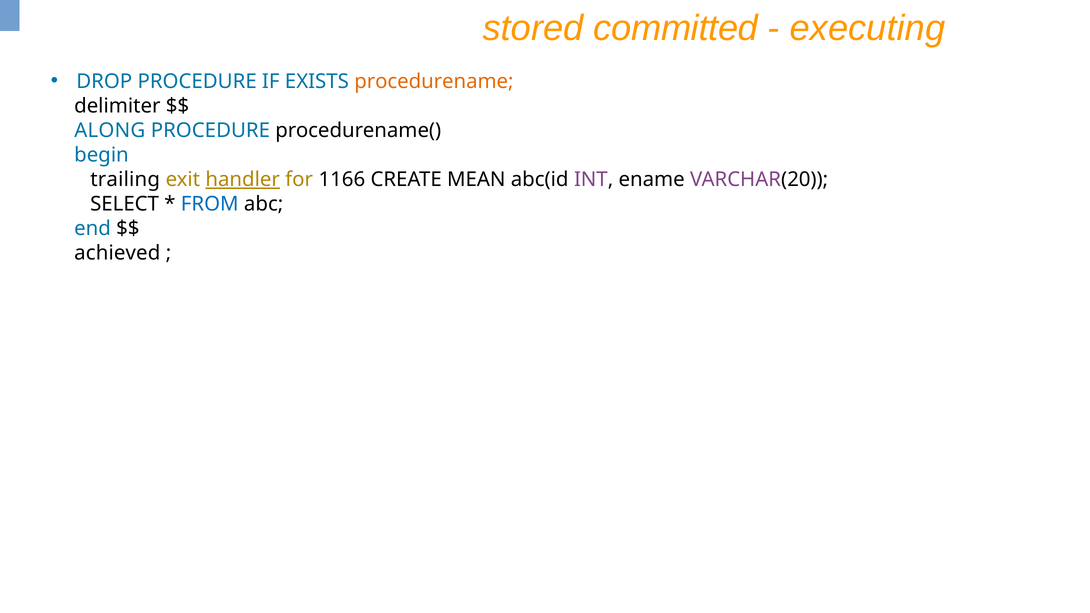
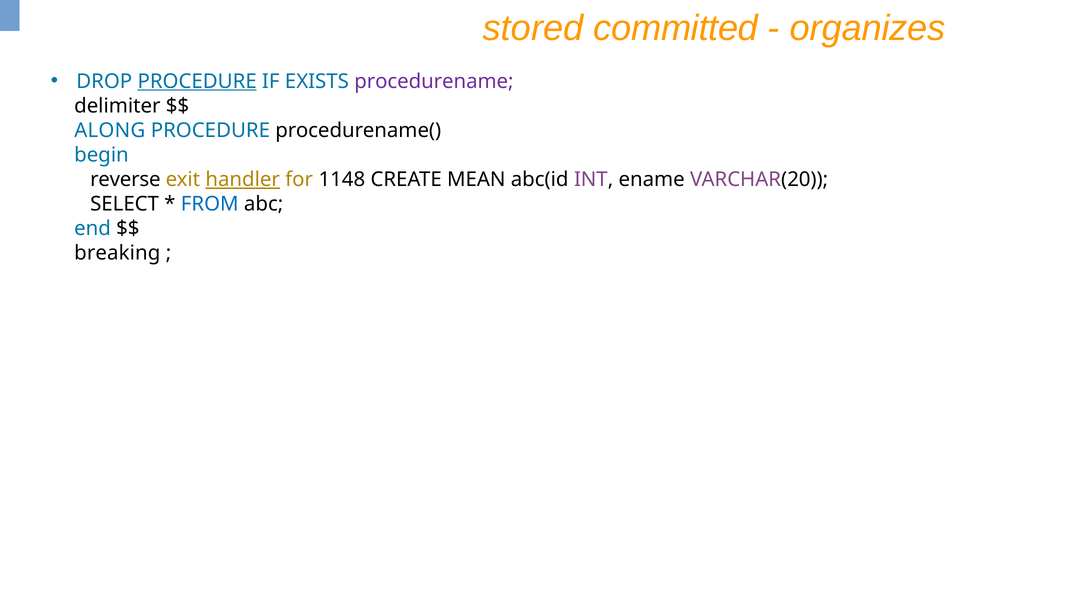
executing: executing -> organizes
PROCEDURE at (197, 81) underline: none -> present
procedurename colour: orange -> purple
trailing: trailing -> reverse
1166: 1166 -> 1148
achieved: achieved -> breaking
